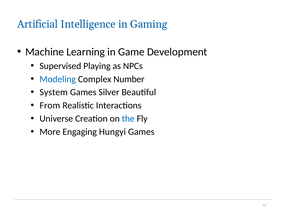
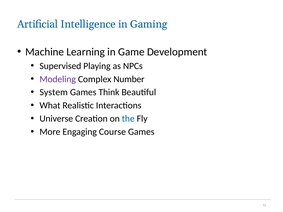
Modeling colour: blue -> purple
Silver: Silver -> Think
From: From -> What
Hungyi: Hungyi -> Course
